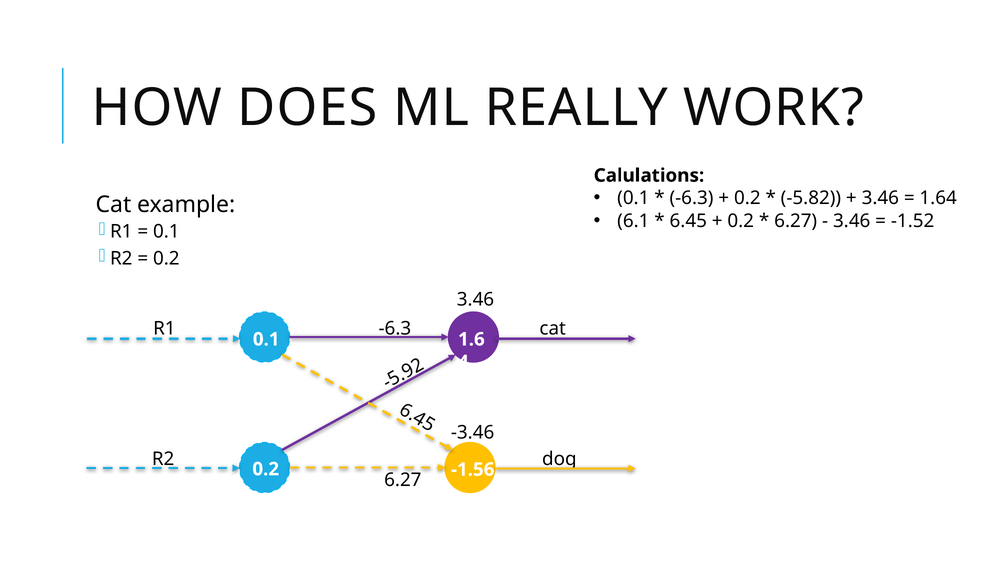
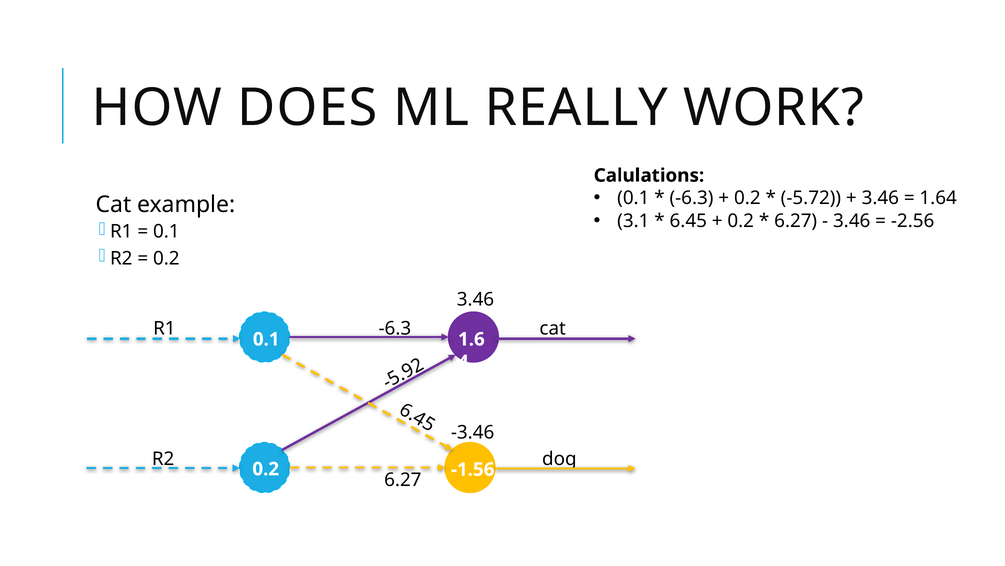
-5.82: -5.82 -> -5.72
6.1: 6.1 -> 3.1
-1.52: -1.52 -> -2.56
